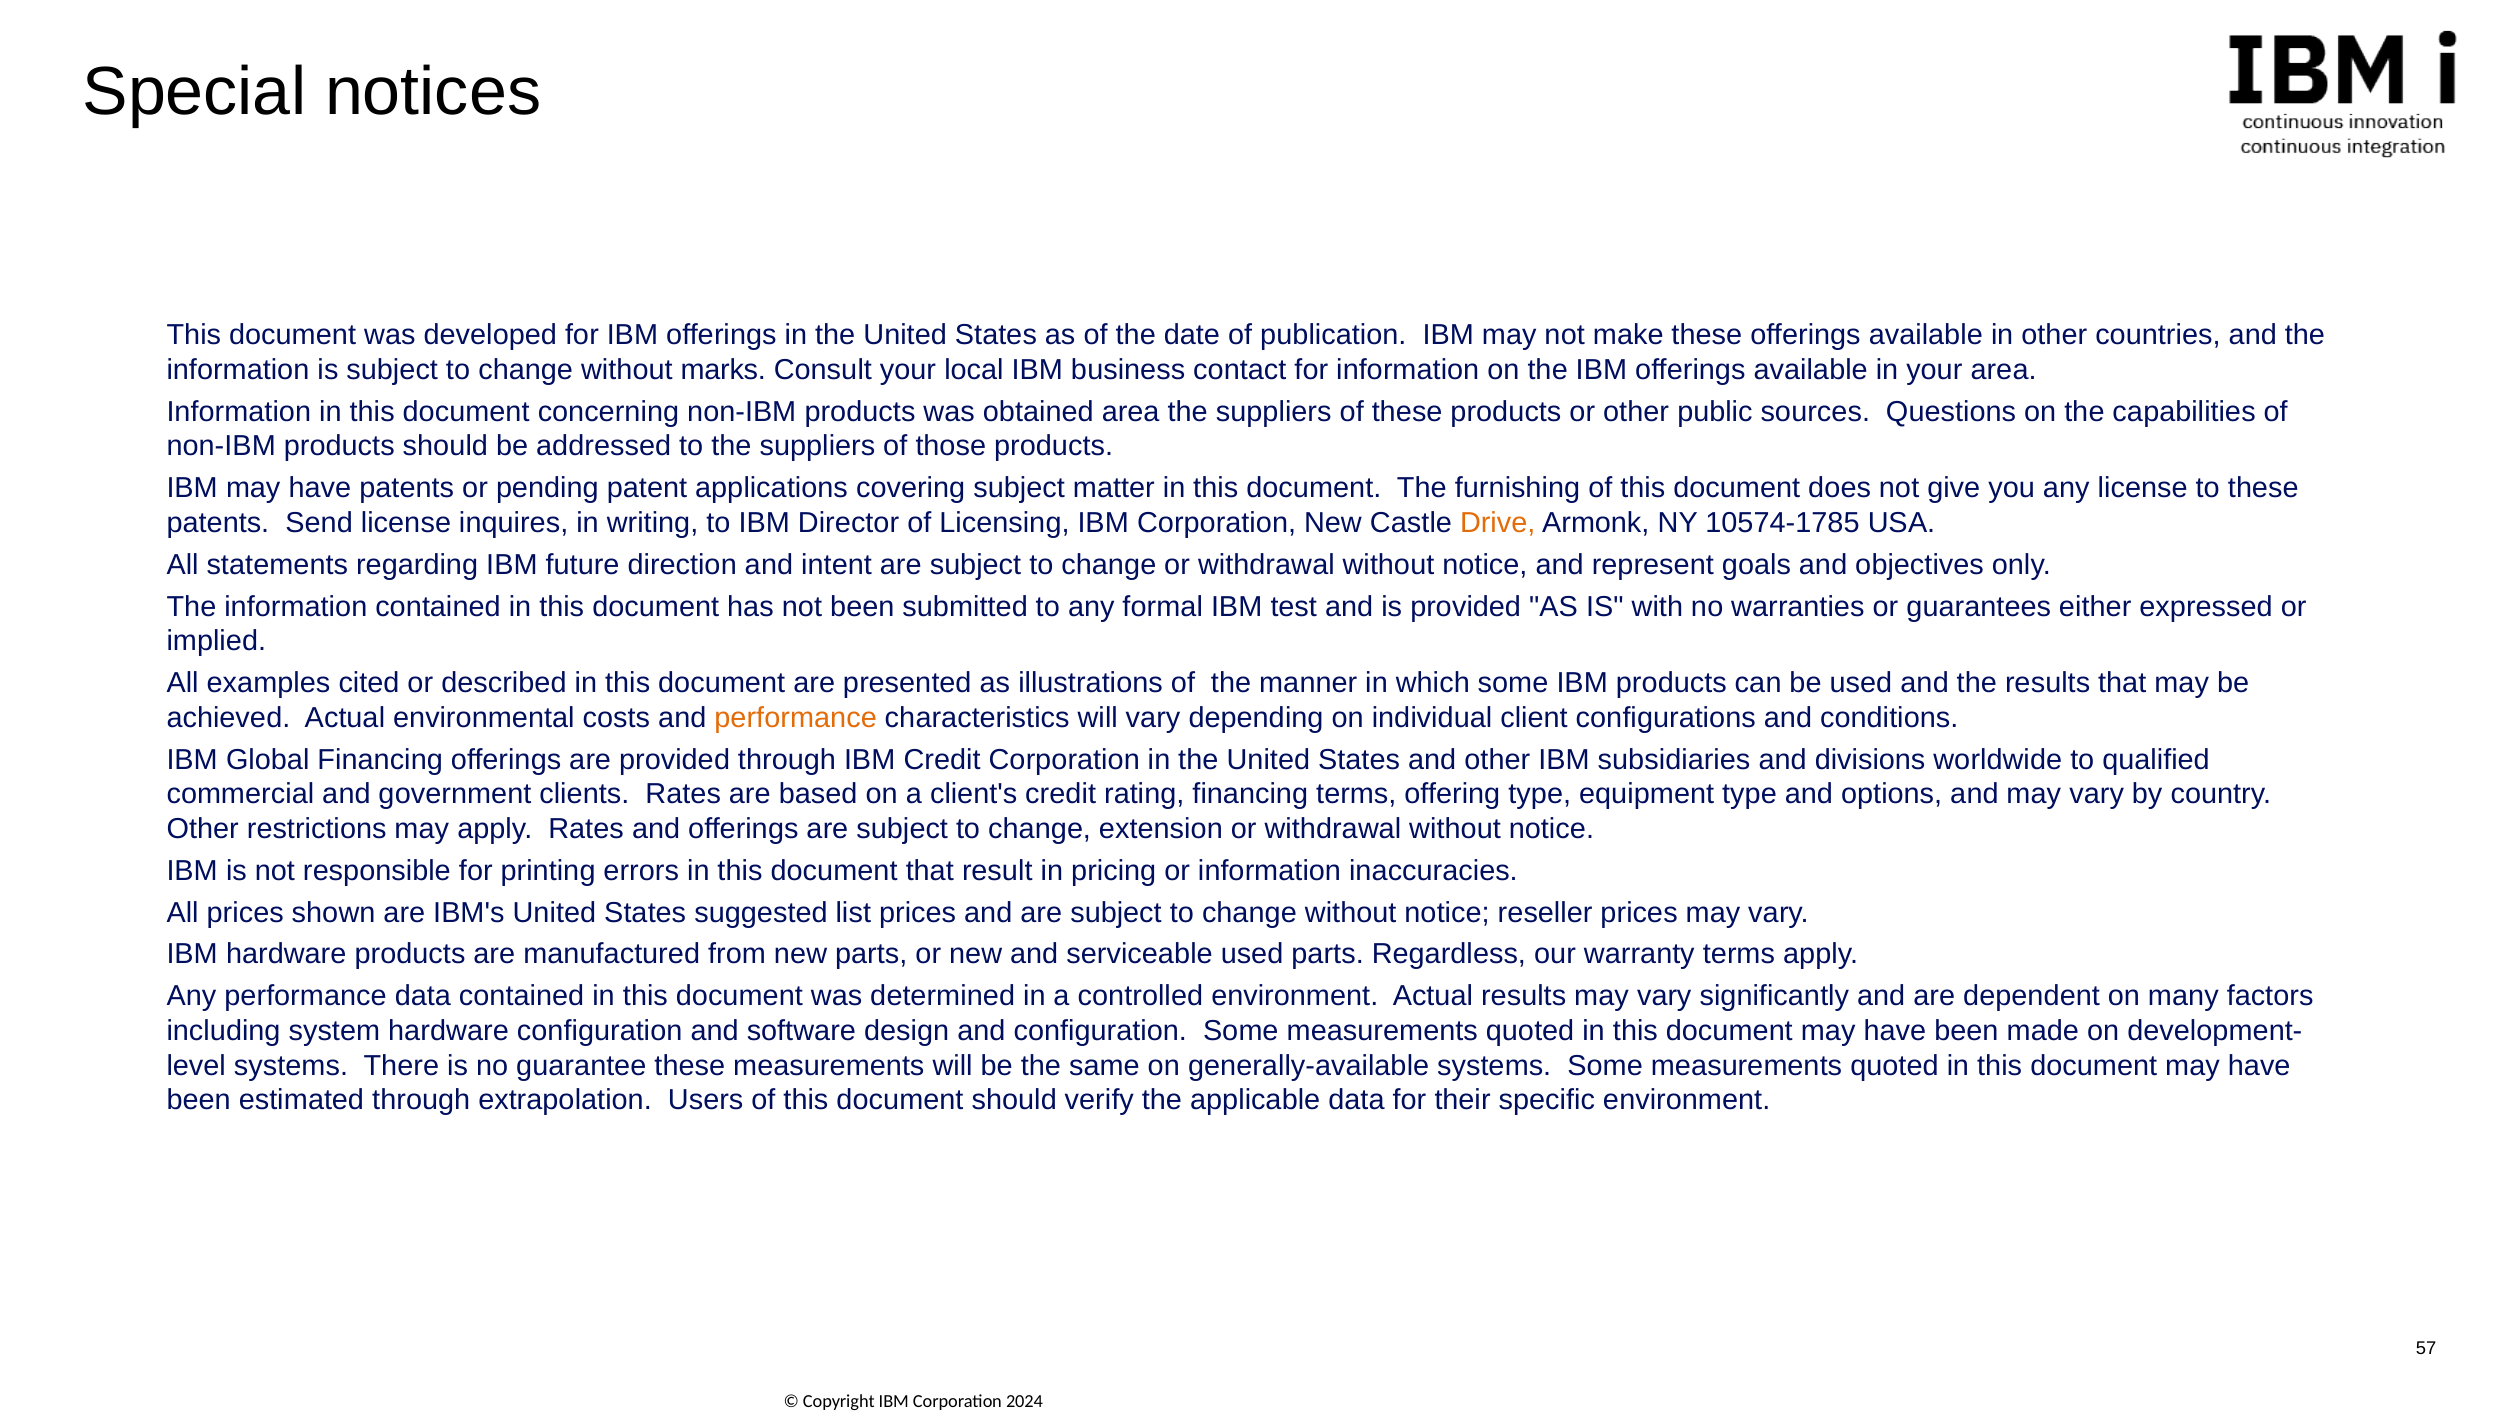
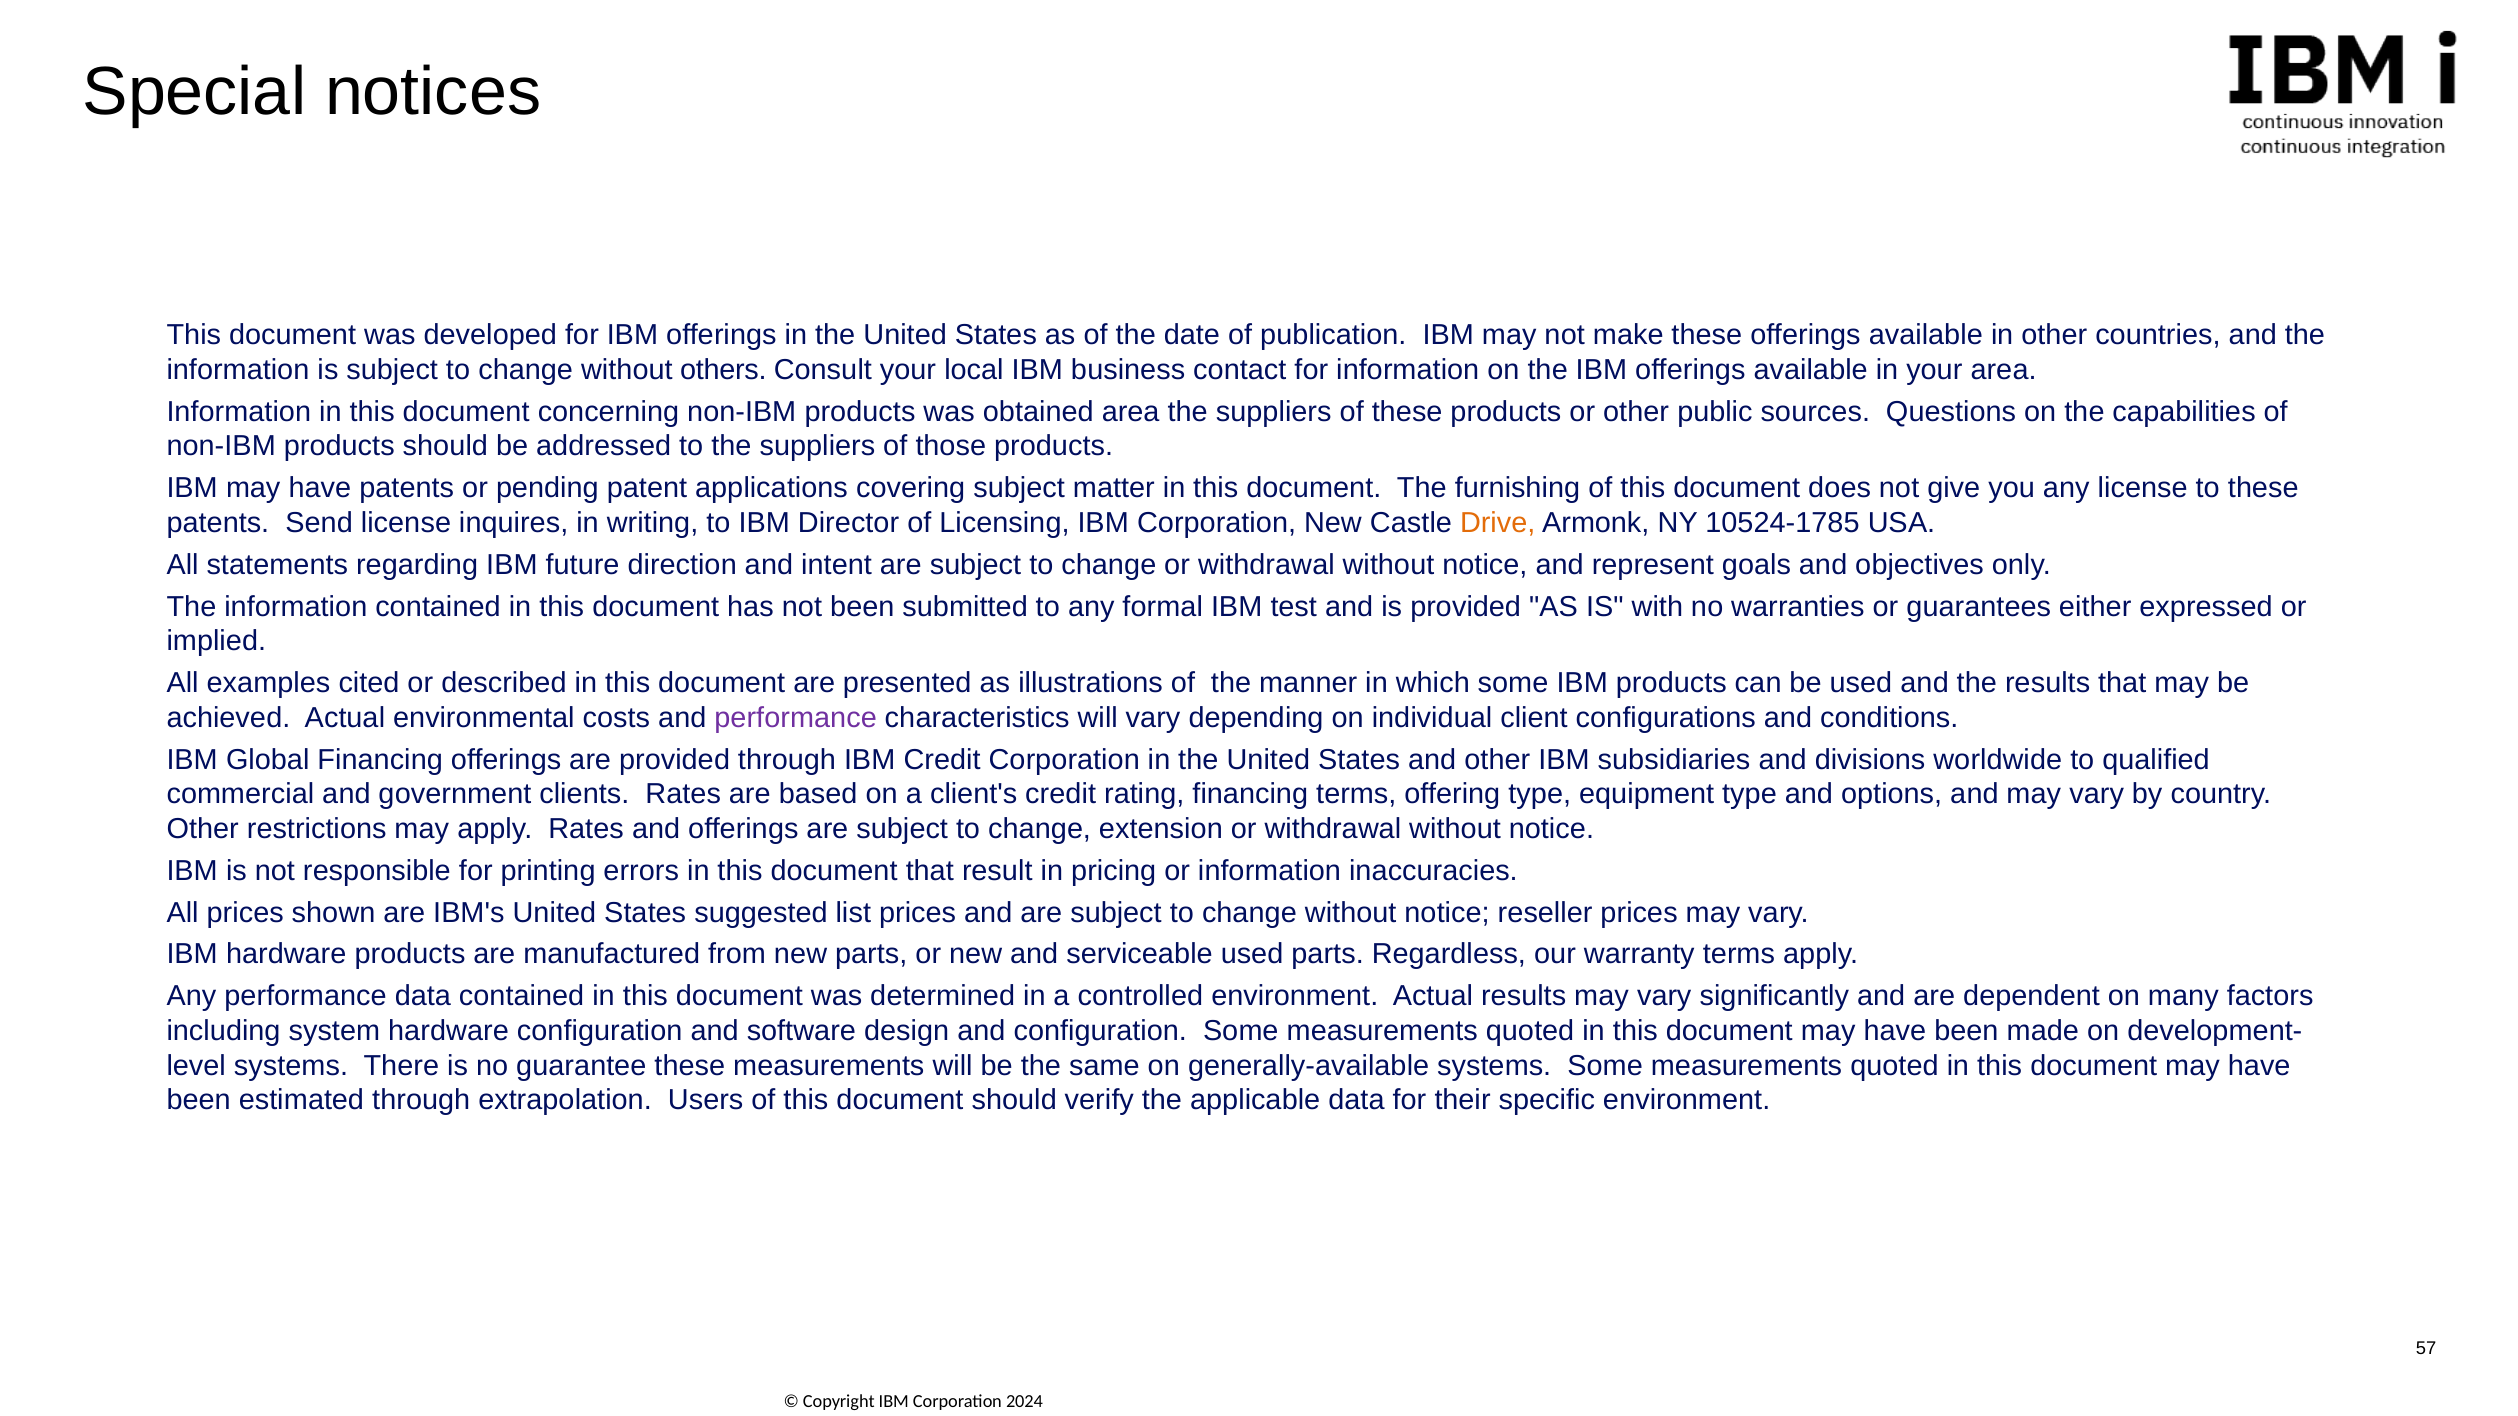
marks: marks -> others
10574-1785: 10574-1785 -> 10524-1785
performance at (796, 718) colour: orange -> purple
